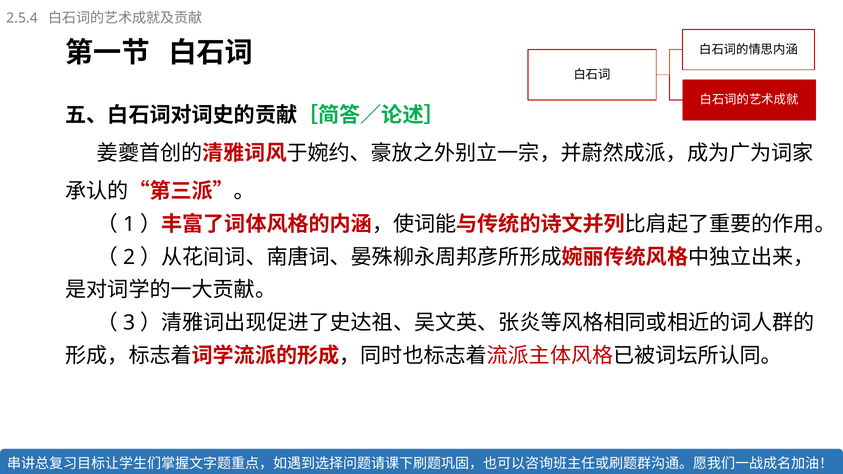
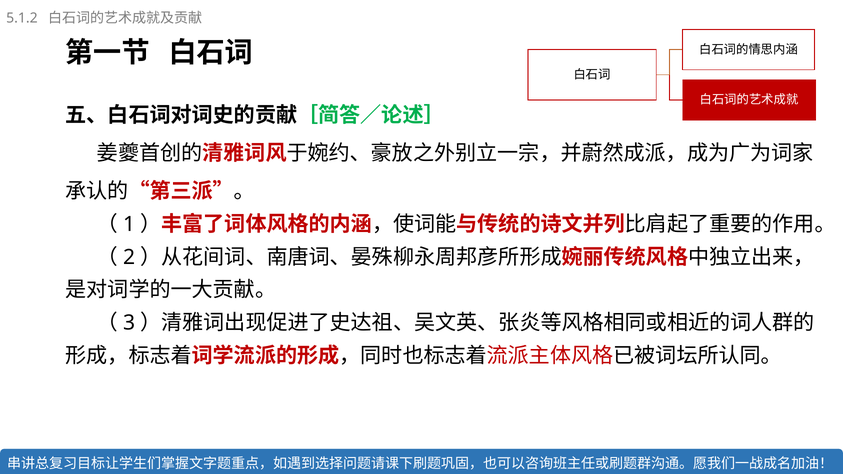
2.5.4: 2.5.4 -> 5.1.2
